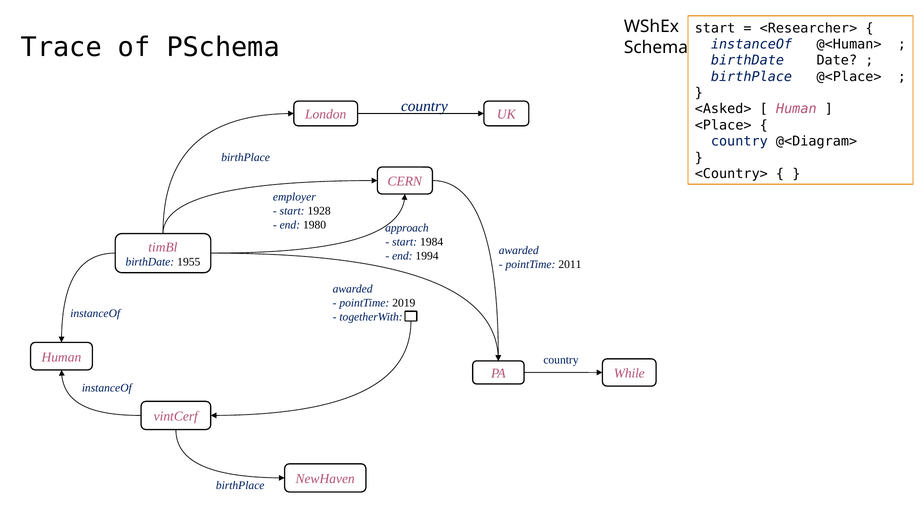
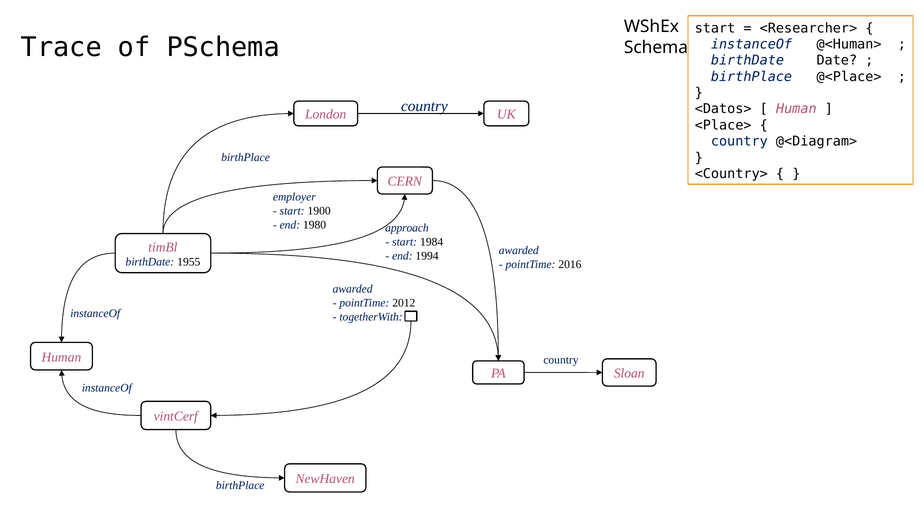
<Asked>: <Asked> -> <Datos>
1928: 1928 -> 1900
2011: 2011 -> 2016
2019: 2019 -> 2012
While: While -> Sloan
